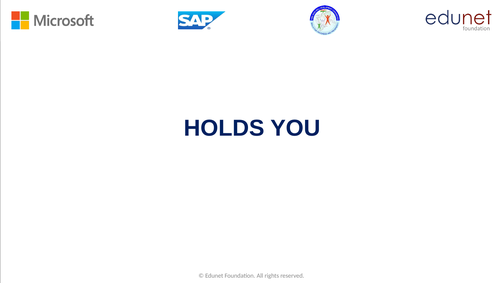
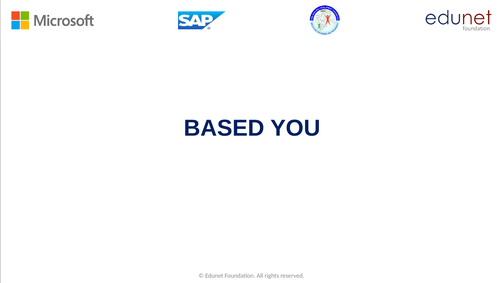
HOLDS: HOLDS -> BASED
